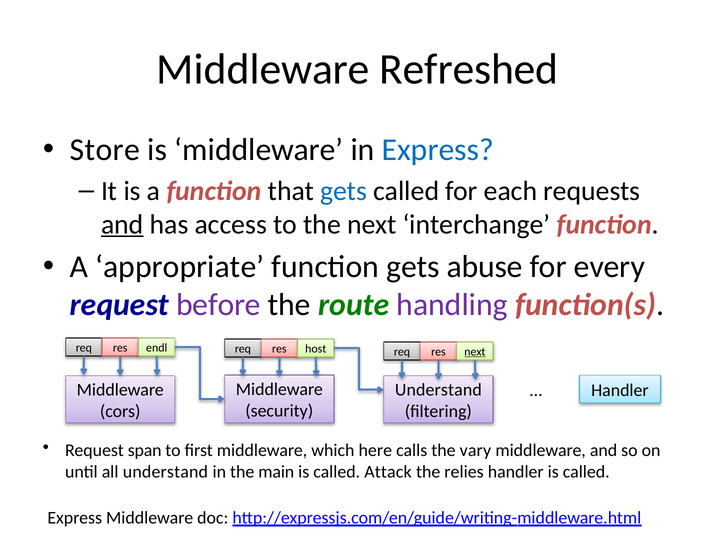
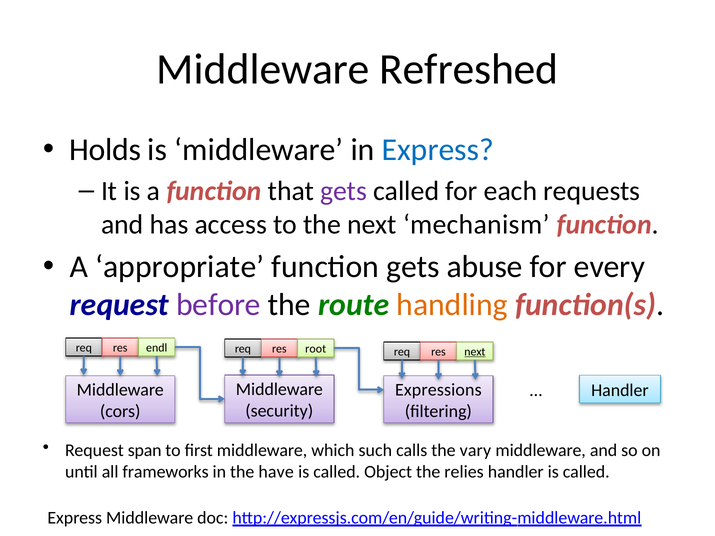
Store: Store -> Holds
gets at (344, 191) colour: blue -> purple
and at (122, 224) underline: present -> none
interchange: interchange -> mechanism
handling colour: purple -> orange
host: host -> root
Understand at (438, 390): Understand -> Expressions
here: here -> such
all understand: understand -> frameworks
main: main -> have
Attack: Attack -> Object
